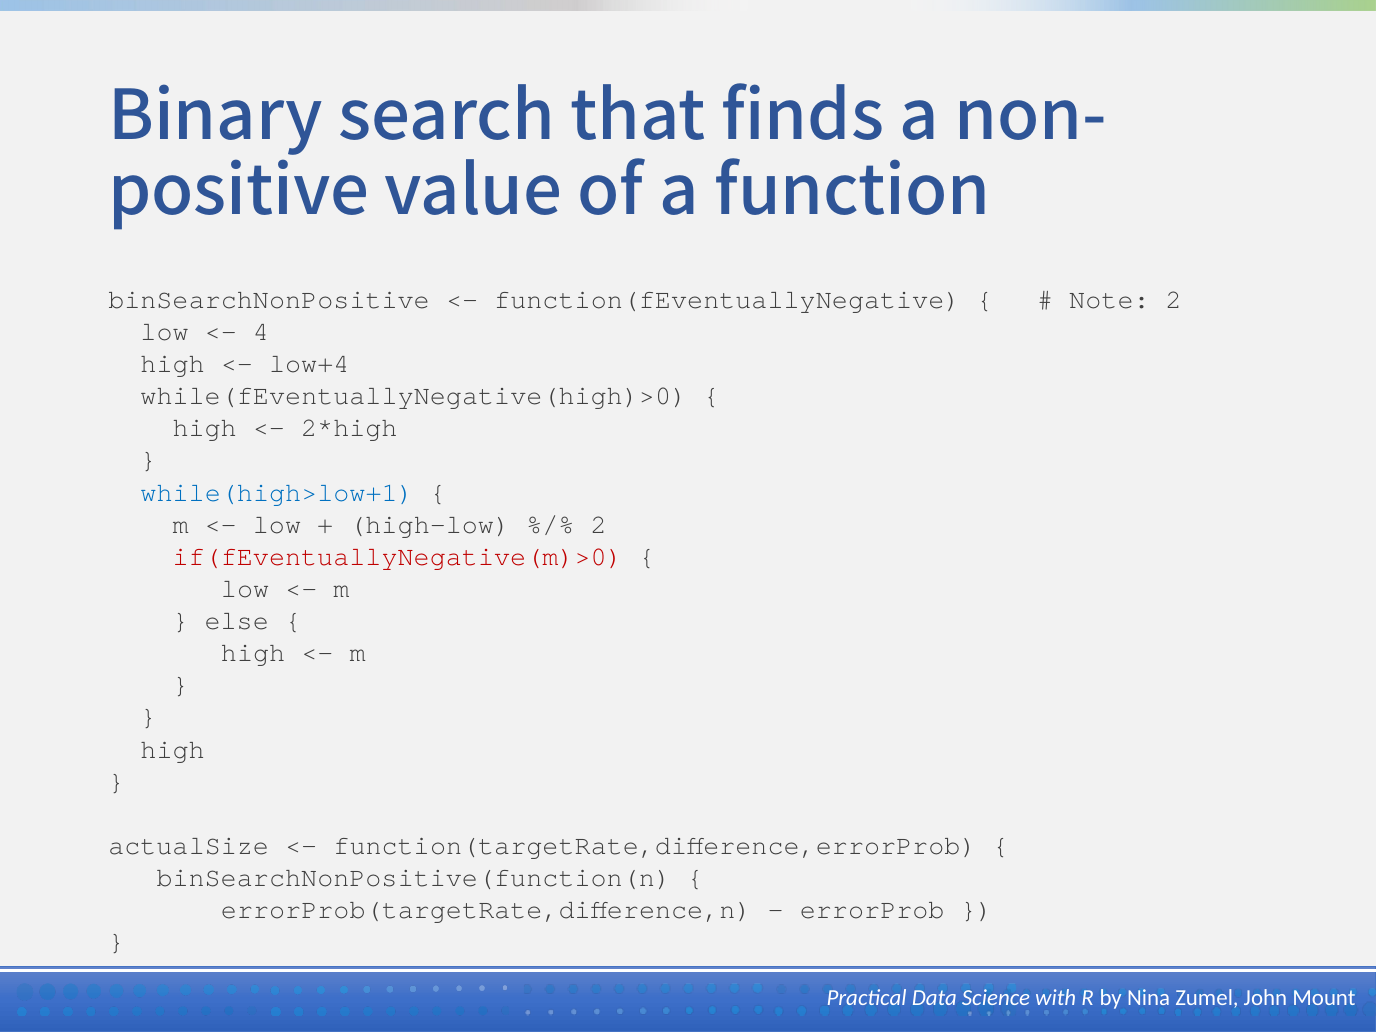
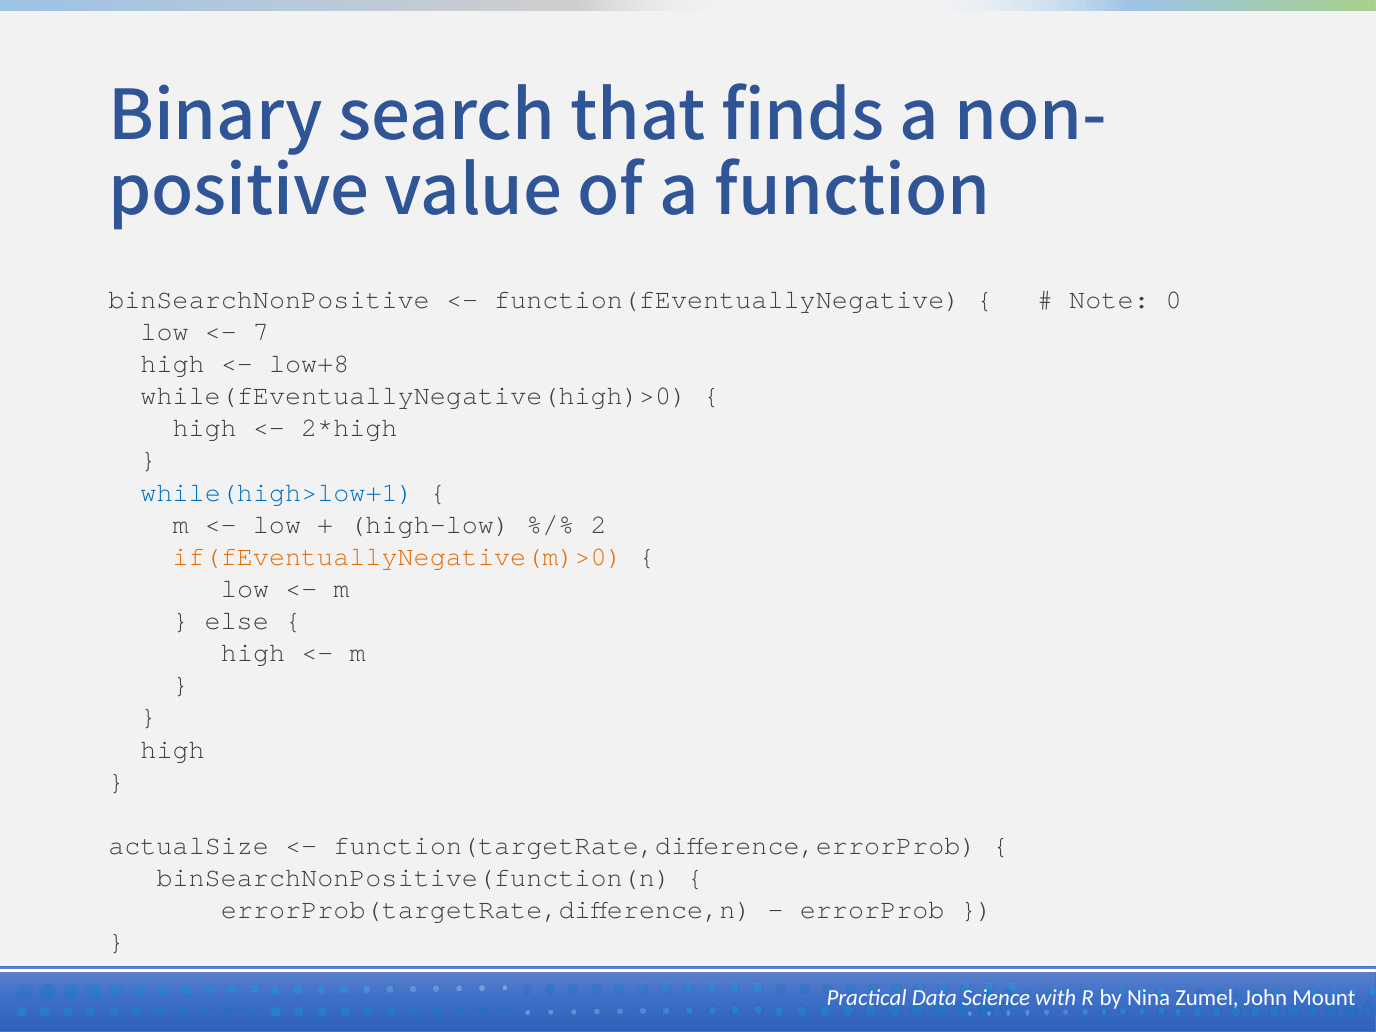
Note 2: 2 -> 0
4: 4 -> 7
low+4: low+4 -> low+8
if(fEventuallyNegative(m)>0 colour: red -> orange
